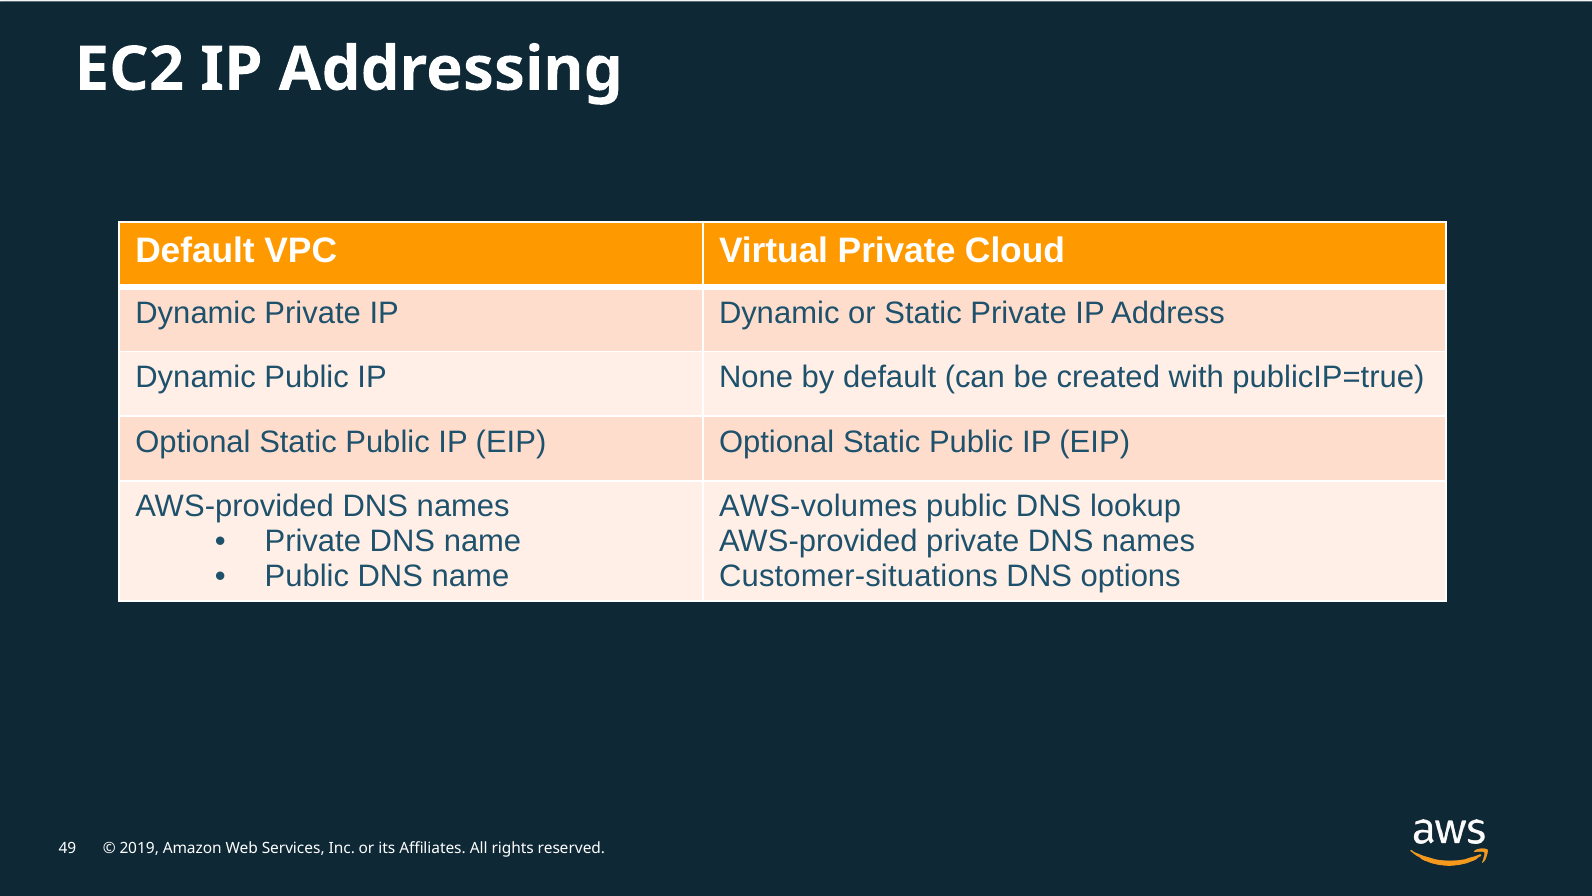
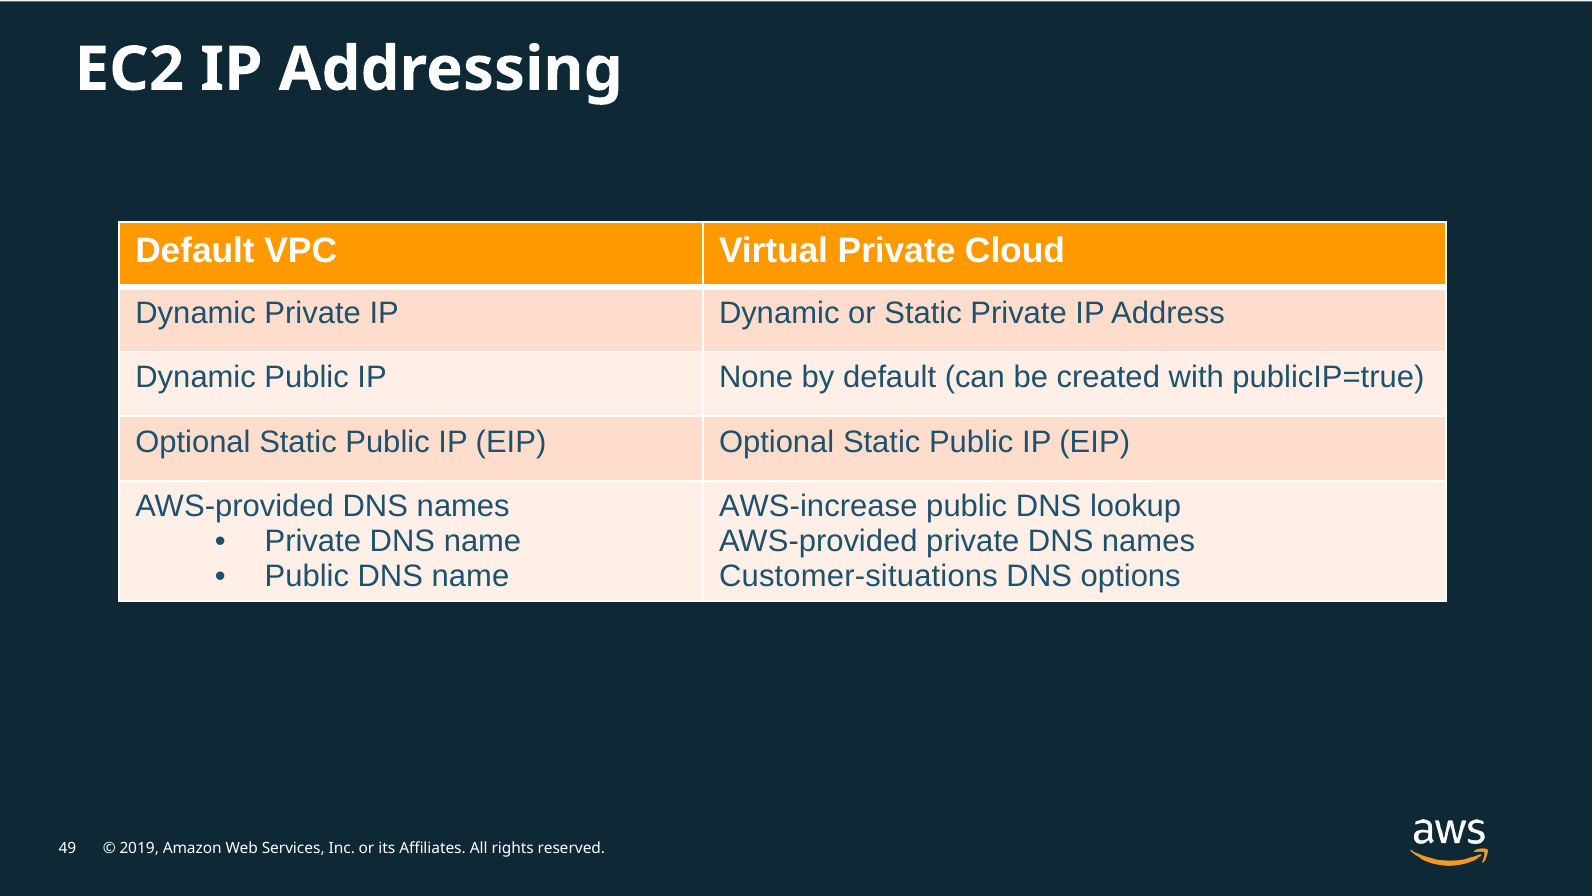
AWS-volumes: AWS-volumes -> AWS-increase
